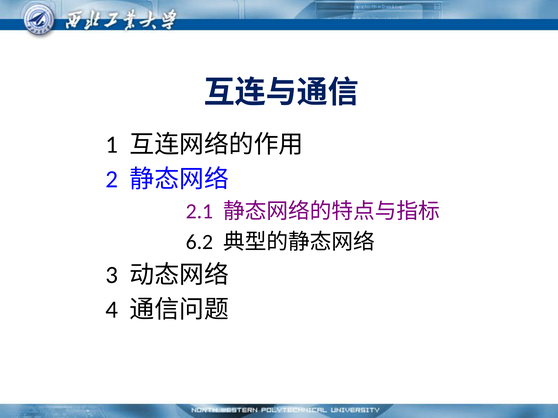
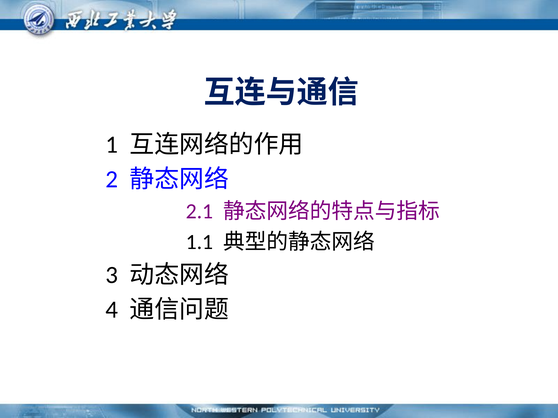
6.2: 6.2 -> 1.1
